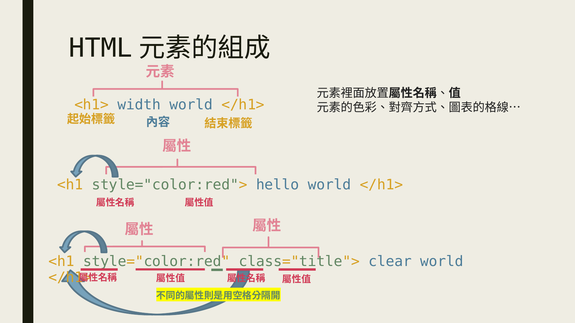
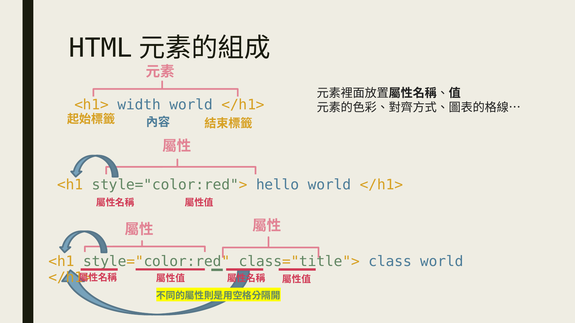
clear: clear -> class
